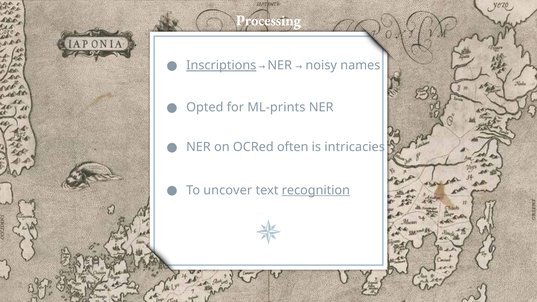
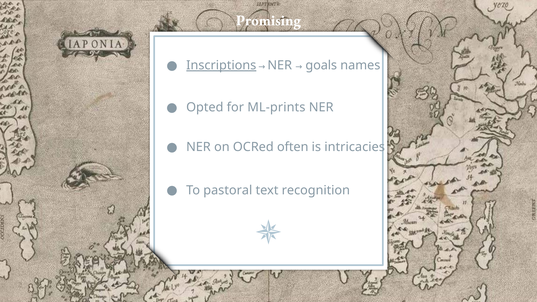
Processing: Processing -> Promising
noisy: noisy -> goals
uncover: uncover -> pastoral
recognition underline: present -> none
